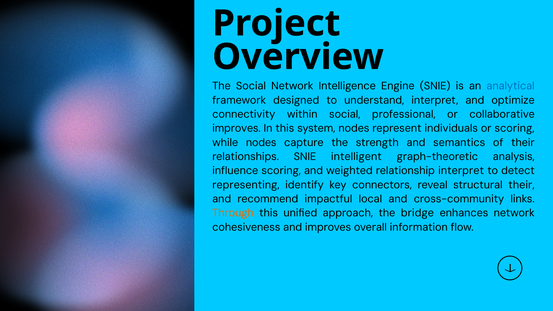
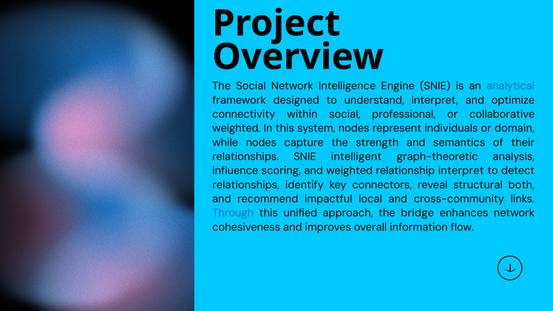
improves at (236, 128): improves -> weighted
or scoring: scoring -> domain
representing at (246, 185): representing -> relationships
structural their: their -> both
Through colour: orange -> blue
